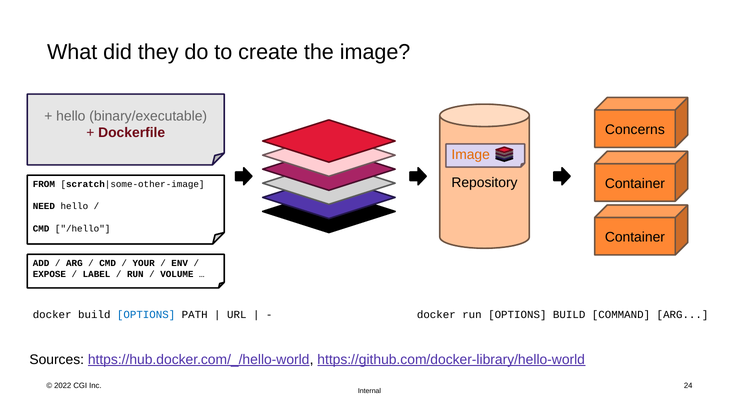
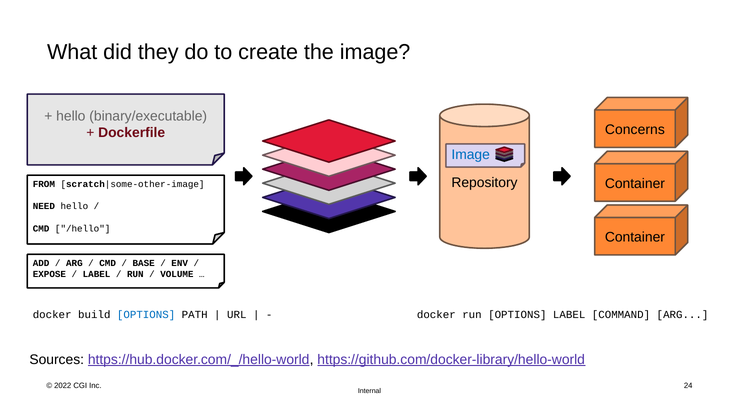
Image at (471, 154) colour: orange -> blue
YOUR: YOUR -> BASE
OPTIONS BUILD: BUILD -> LABEL
